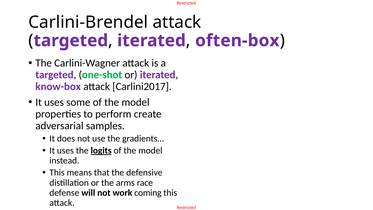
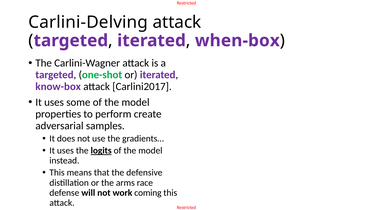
Carlini-Brendel: Carlini-Brendel -> Carlini-Delving
often-box: often-box -> when-box
